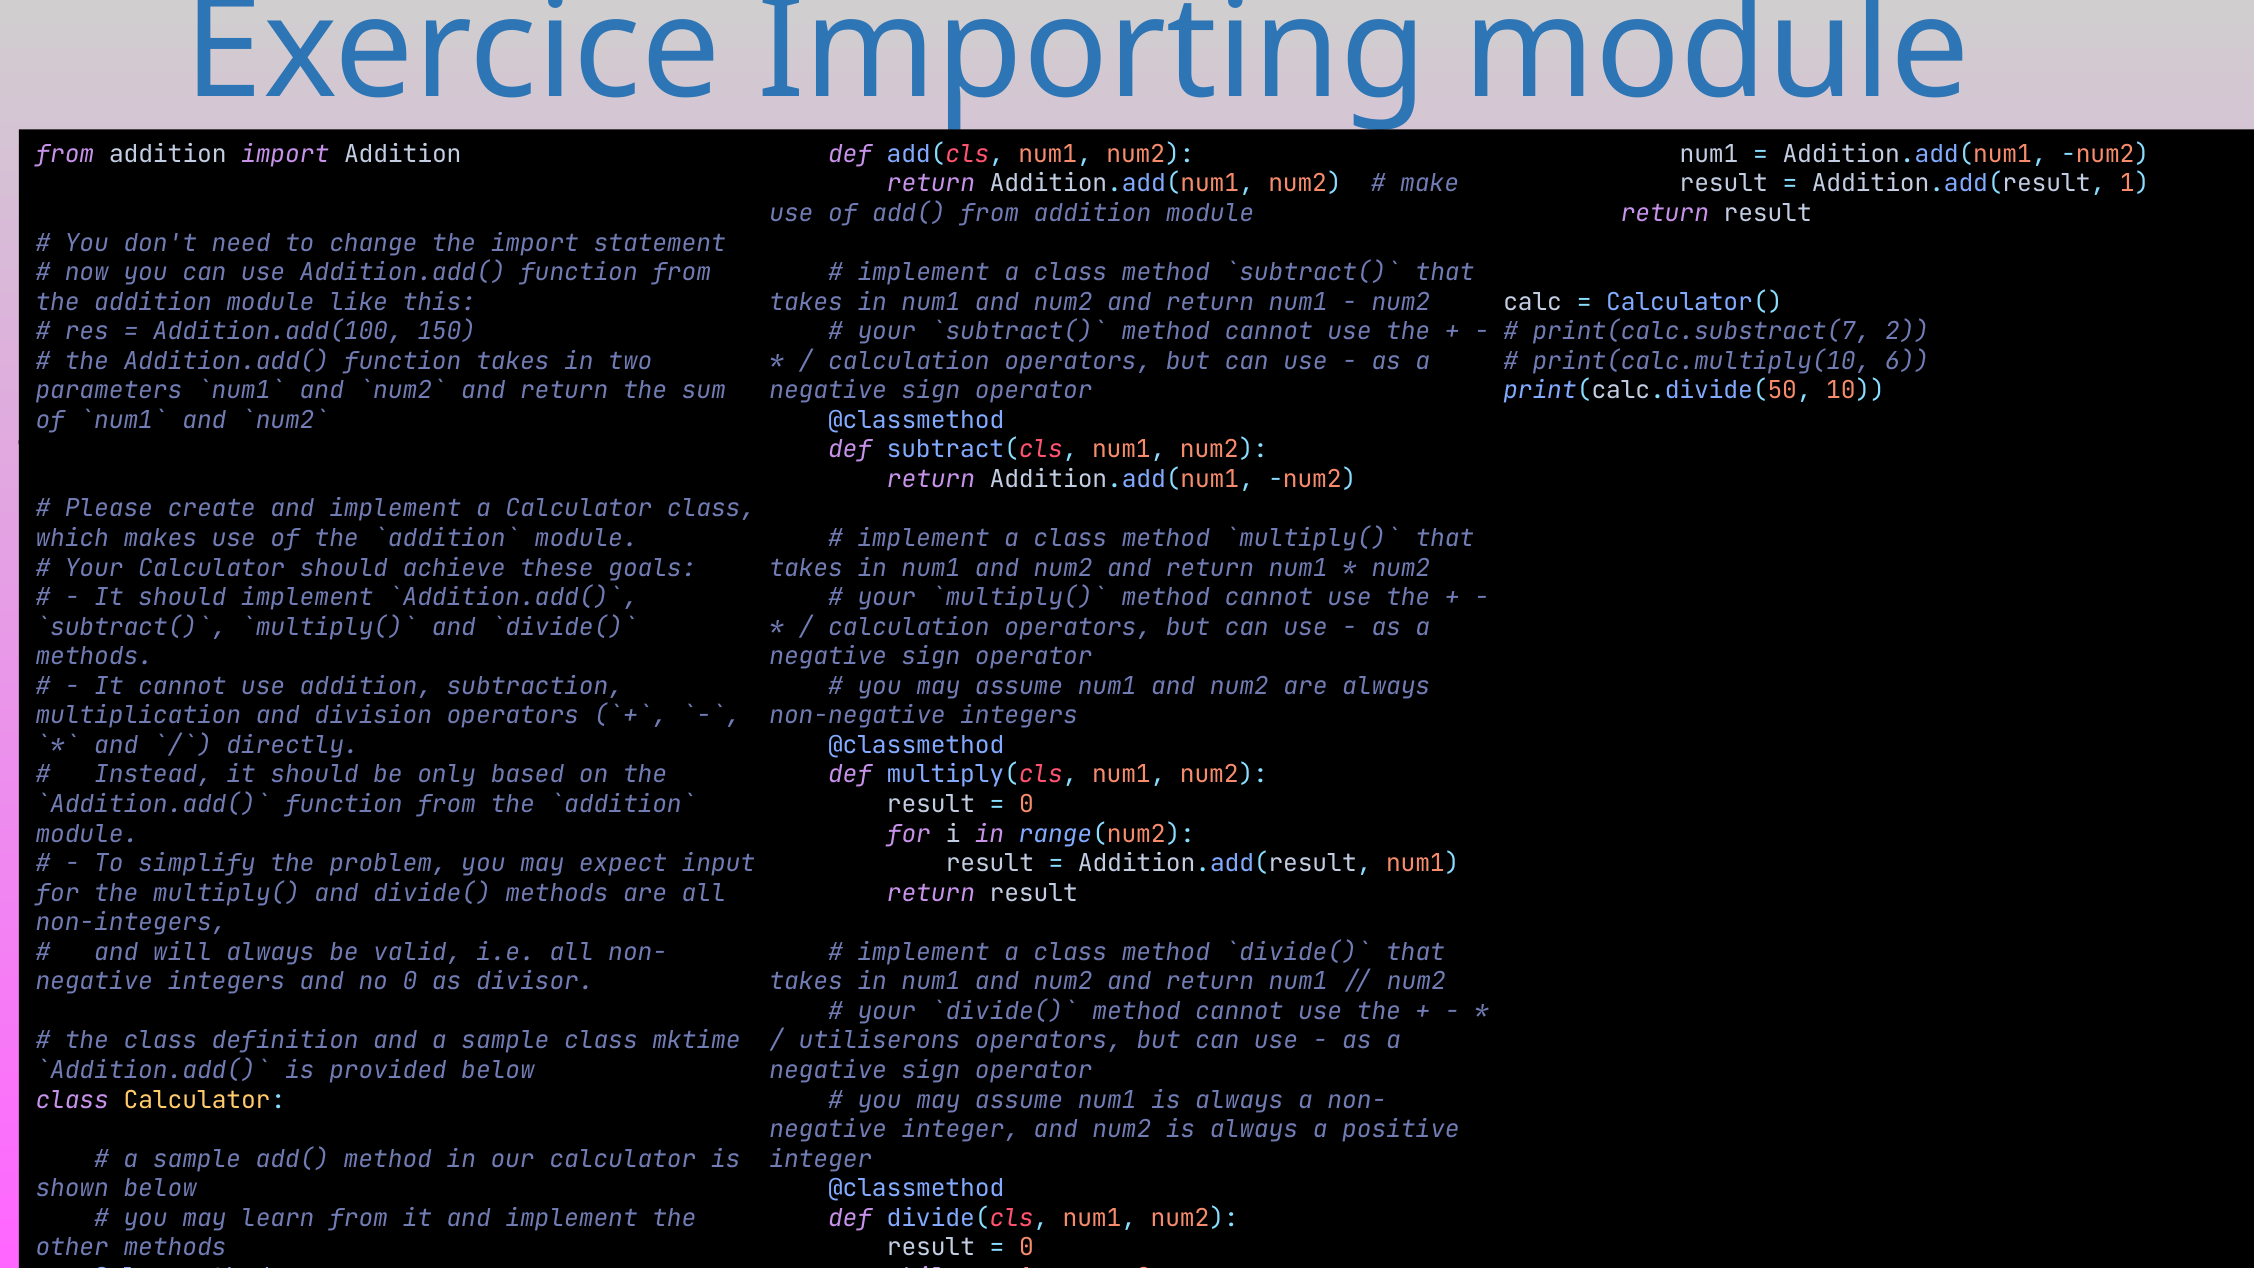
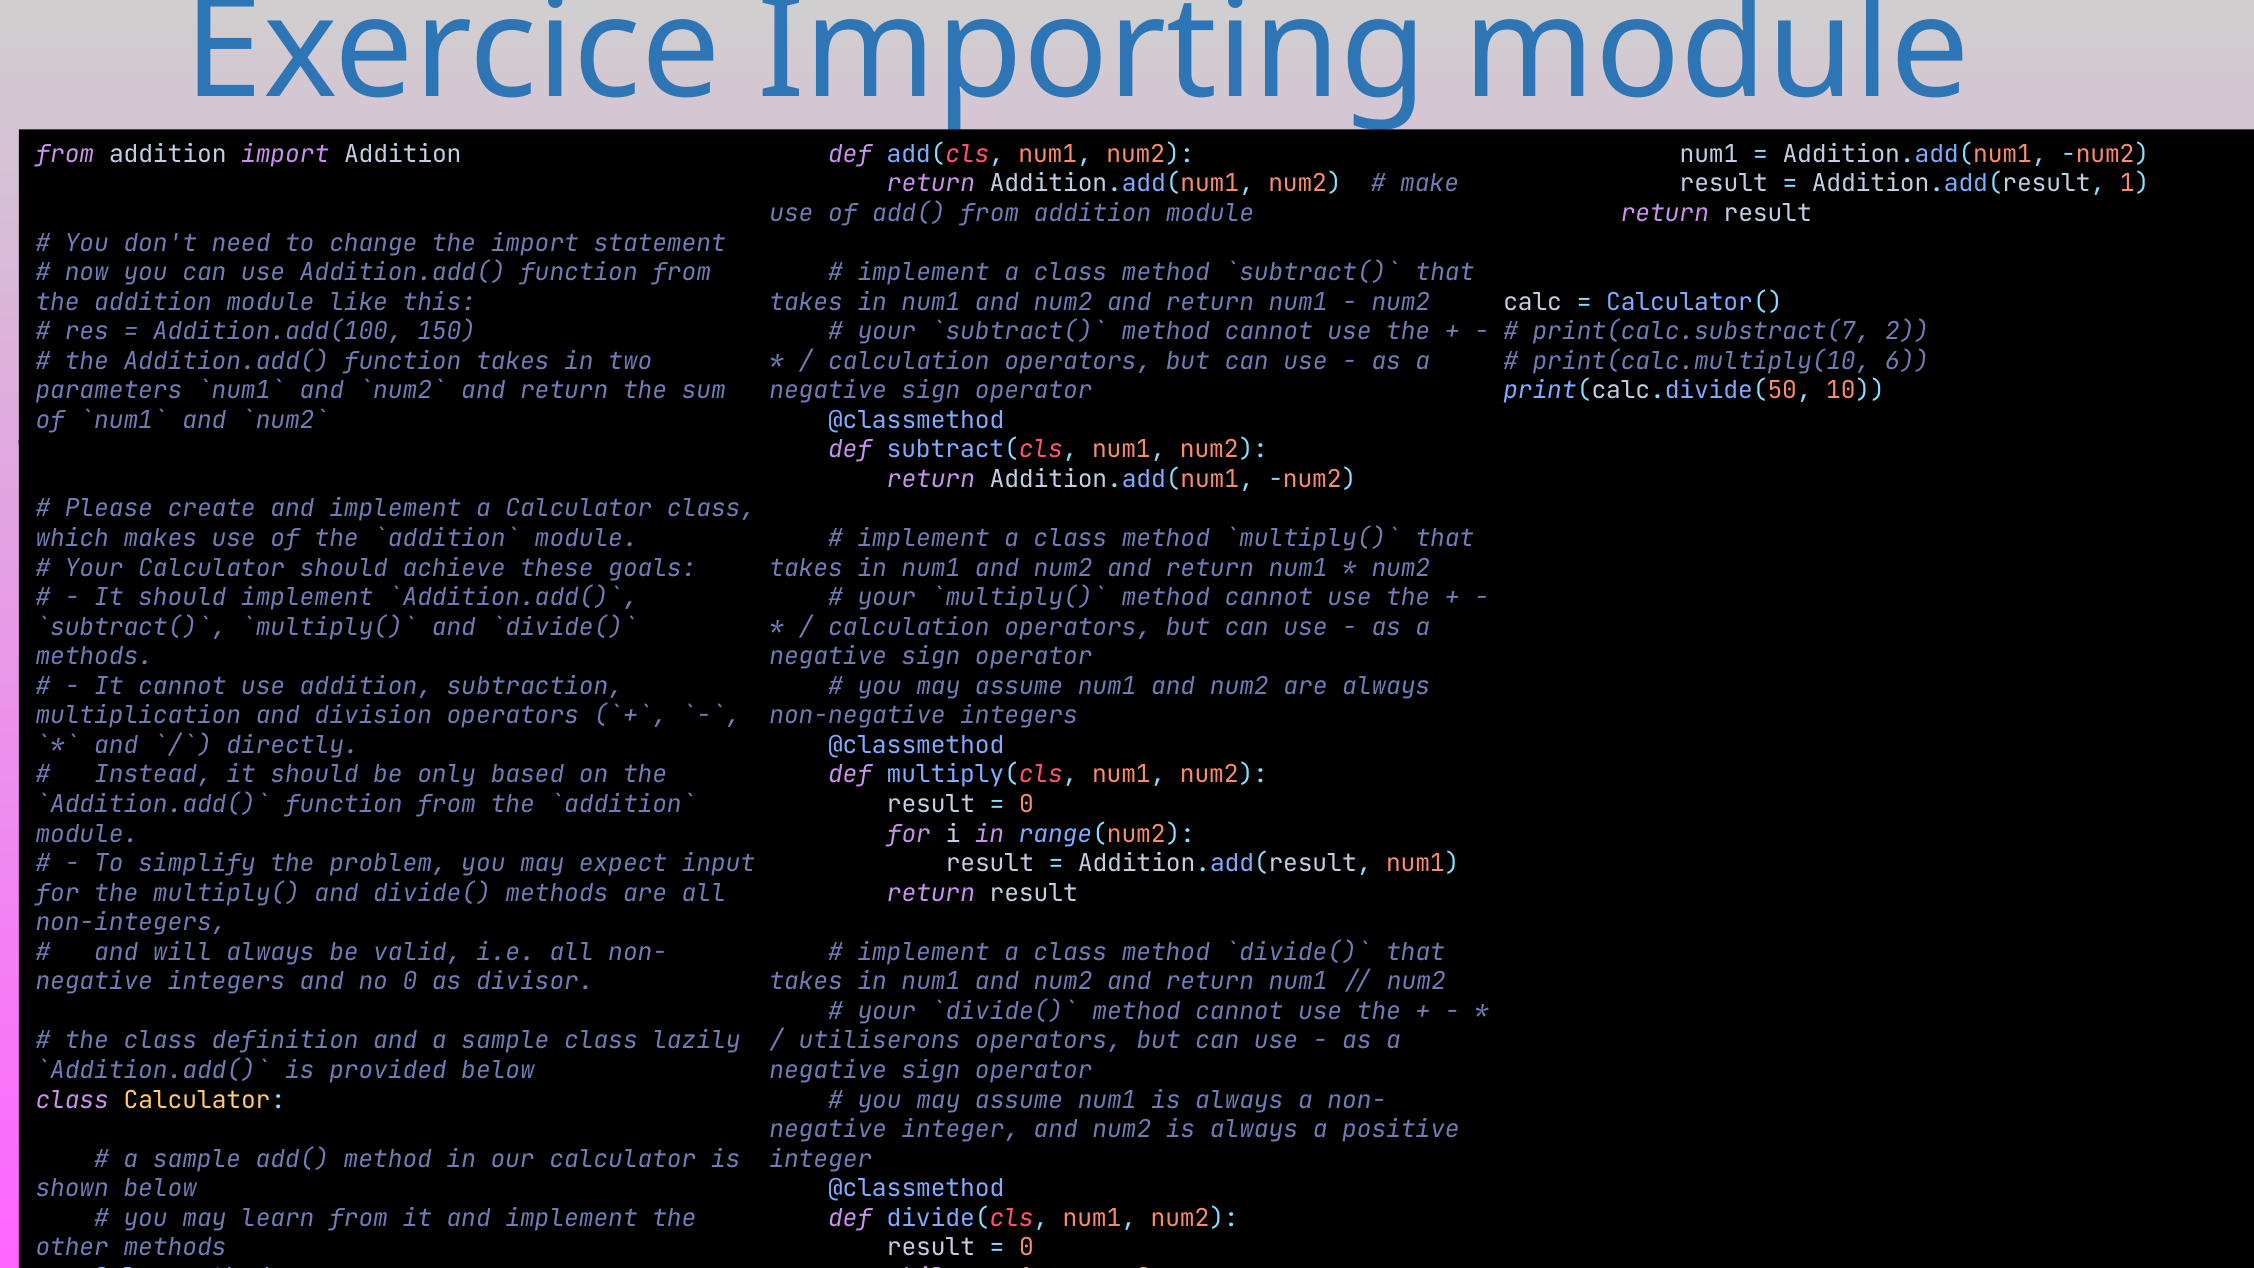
mktime: mktime -> lazily
